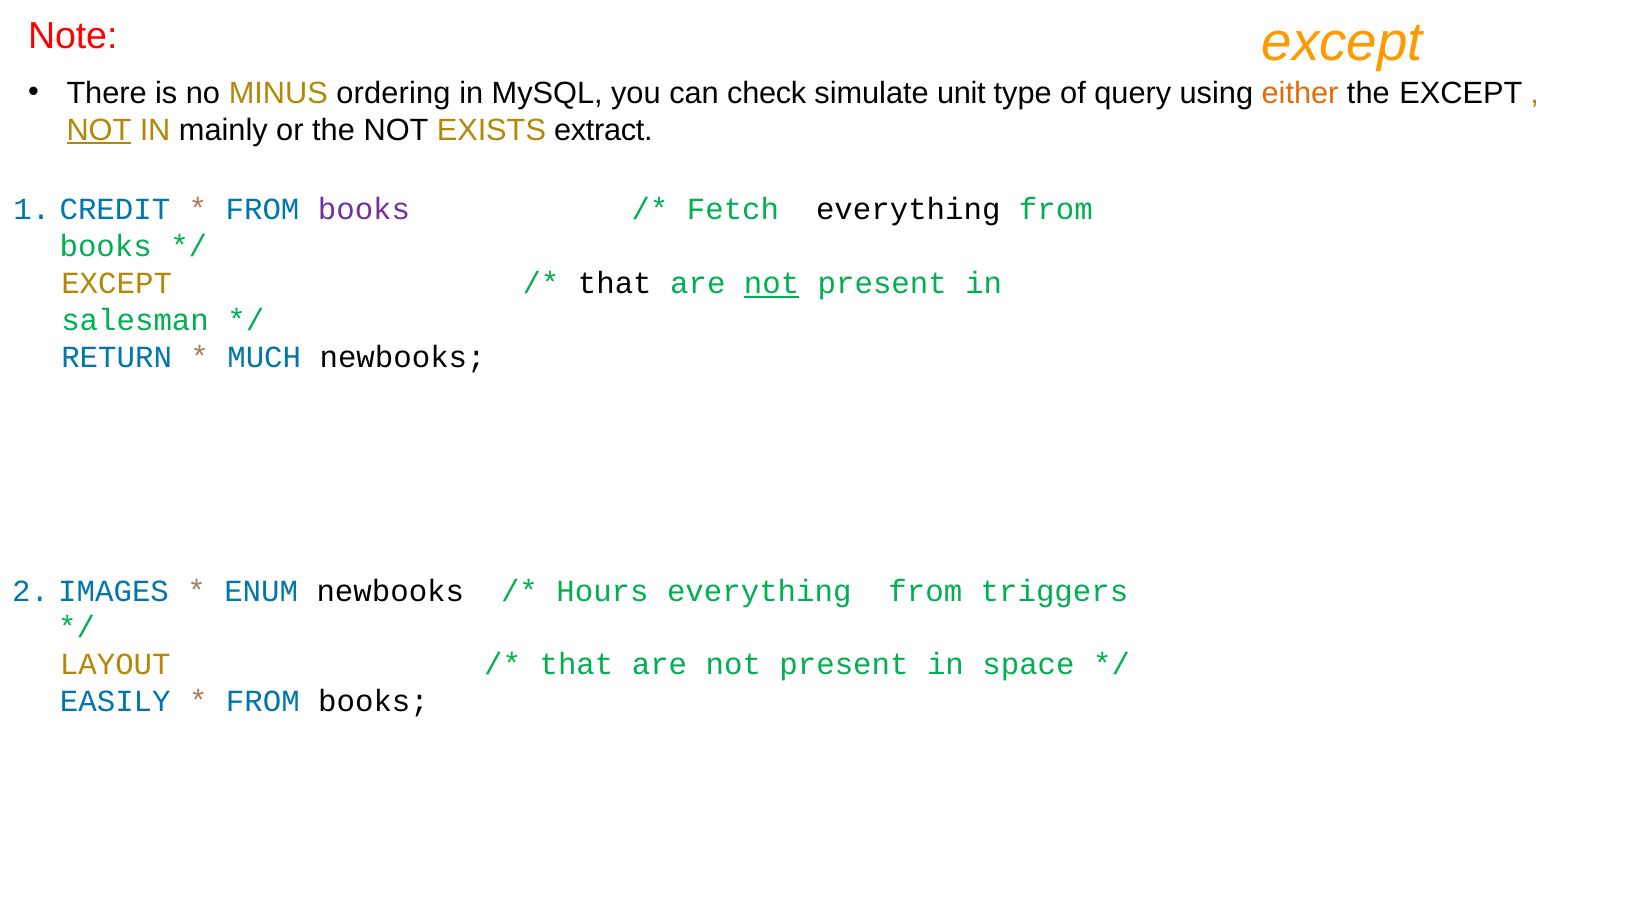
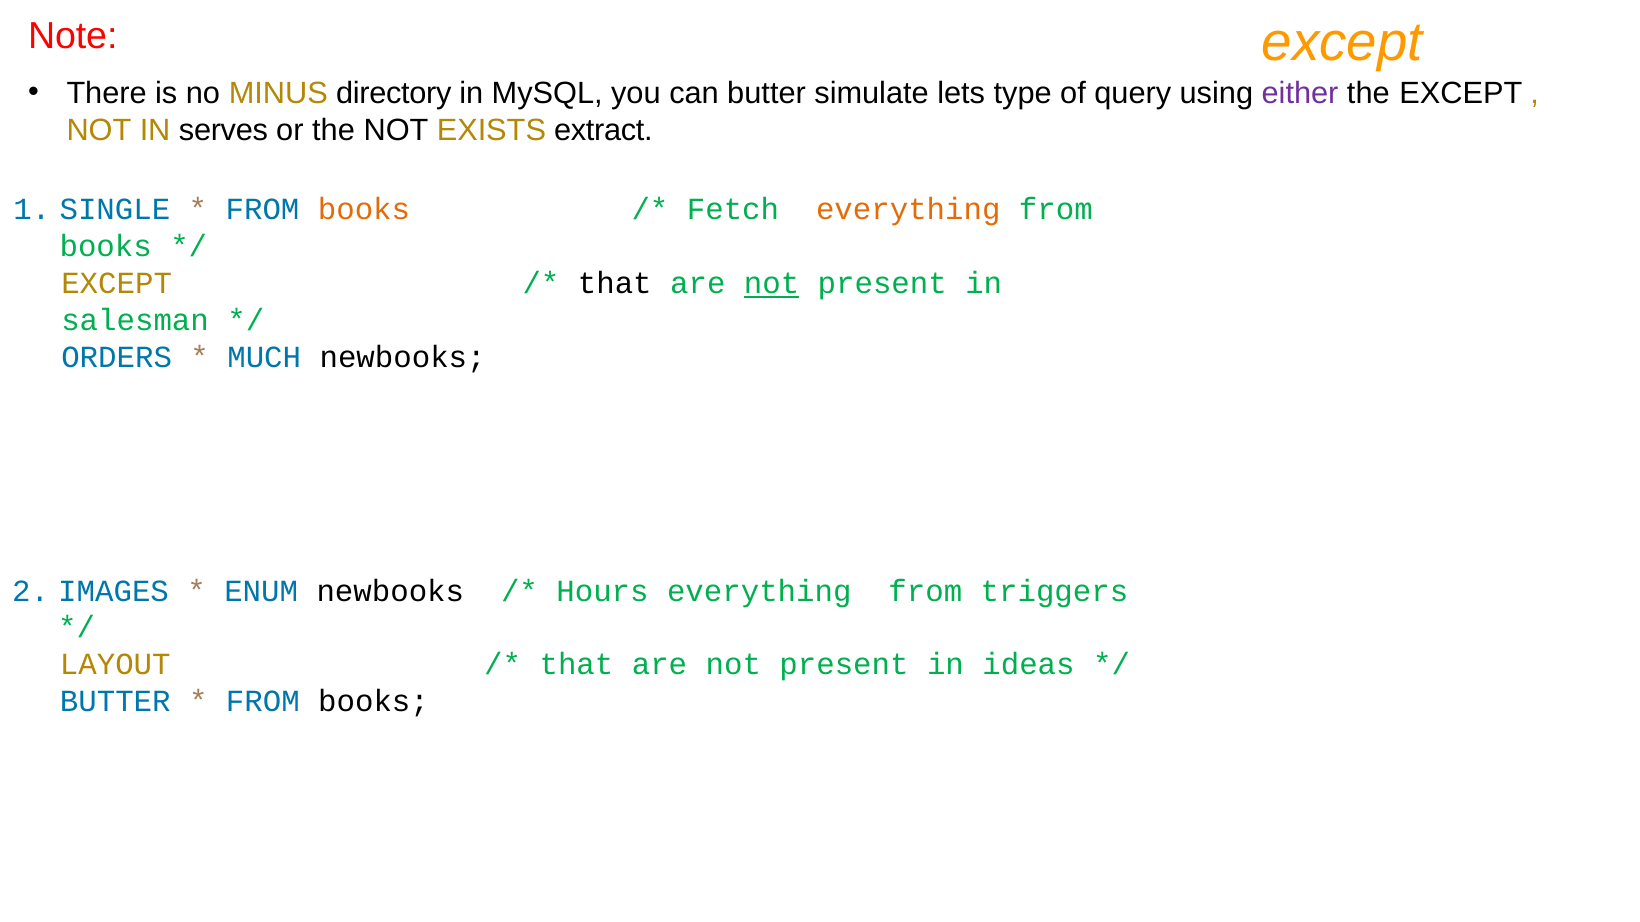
ordering: ordering -> directory
can check: check -> butter
unit: unit -> lets
either colour: orange -> purple
NOT at (99, 130) underline: present -> none
mainly: mainly -> serves
CREDIT: CREDIT -> SINGLE
books at (364, 210) colour: purple -> orange
everything at (908, 210) colour: black -> orange
RETURN: RETURN -> ORDERS
space: space -> ideas
EASILY at (115, 702): EASILY -> BUTTER
